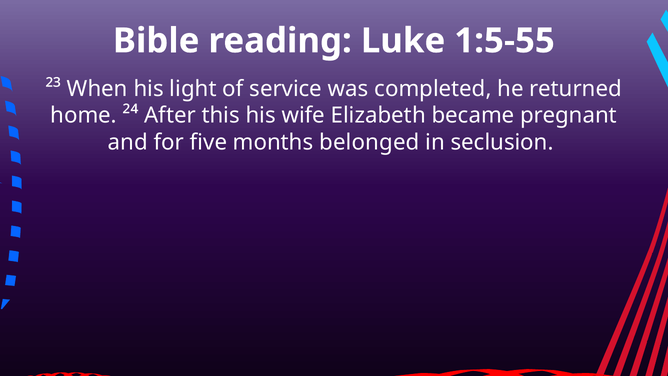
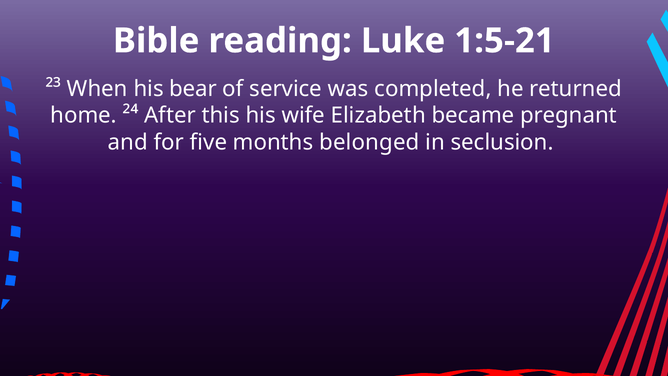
1:5-55: 1:5-55 -> 1:5-21
light: light -> bear
